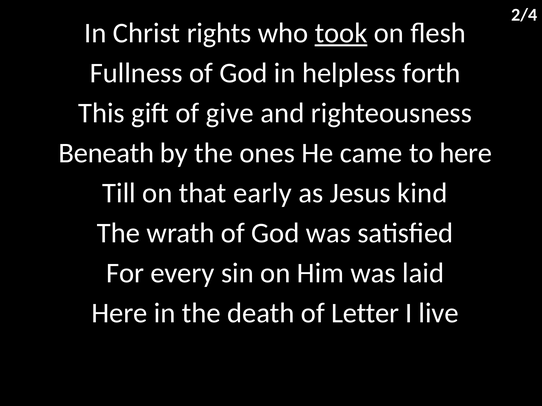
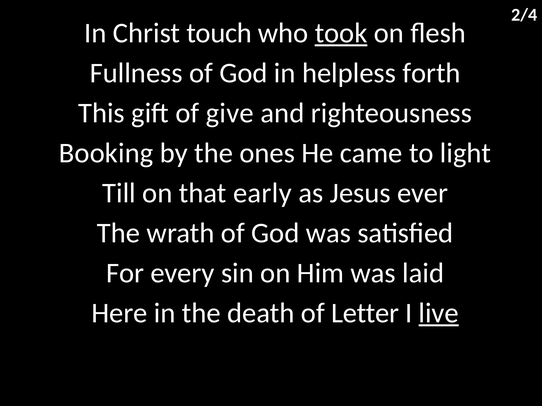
rights: rights -> touch
Beneath: Beneath -> Booking
to here: here -> light
kind: kind -> ever
live underline: none -> present
